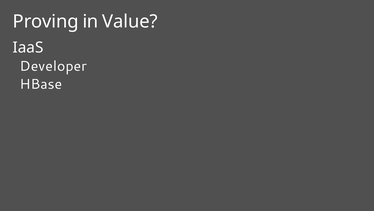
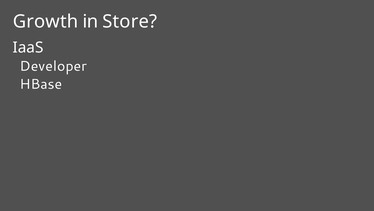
Proving: Proving -> Growth
Value: Value -> Store
